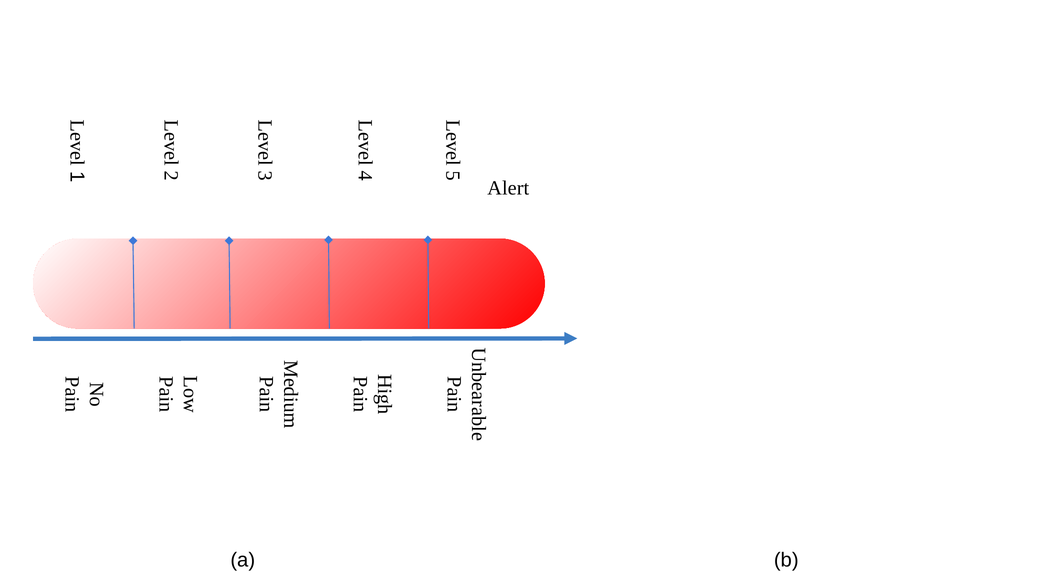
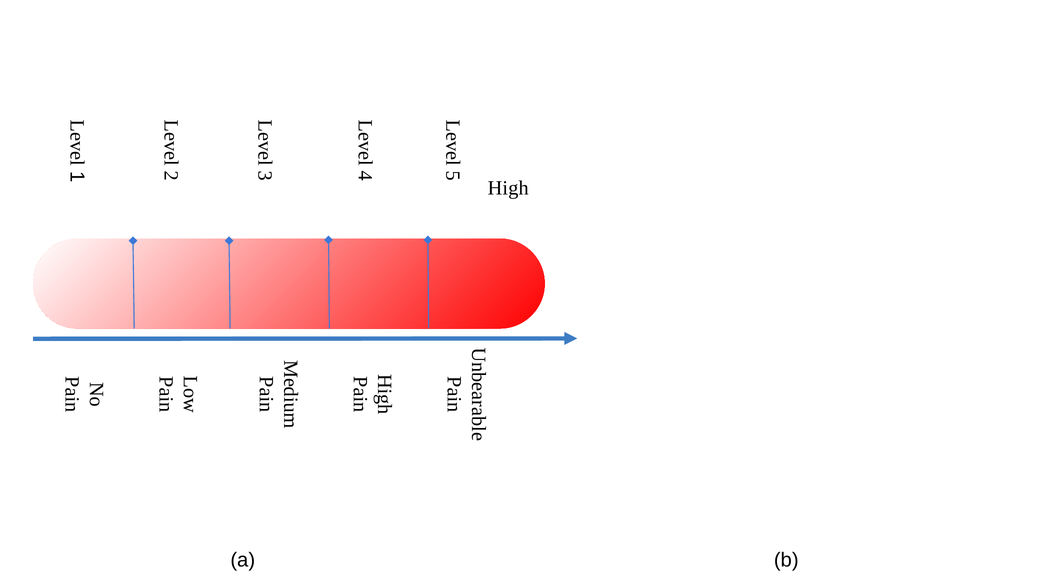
Alert: Alert -> High
